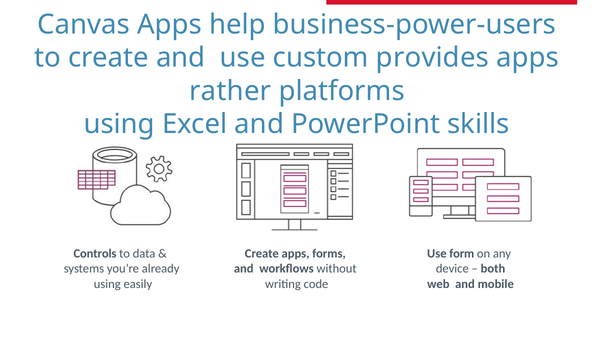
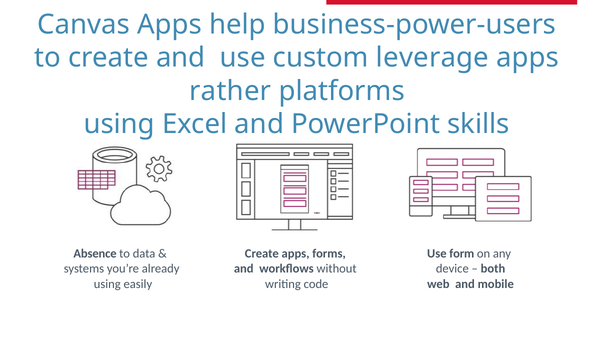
provides: provides -> leverage
Controls: Controls -> Absence
